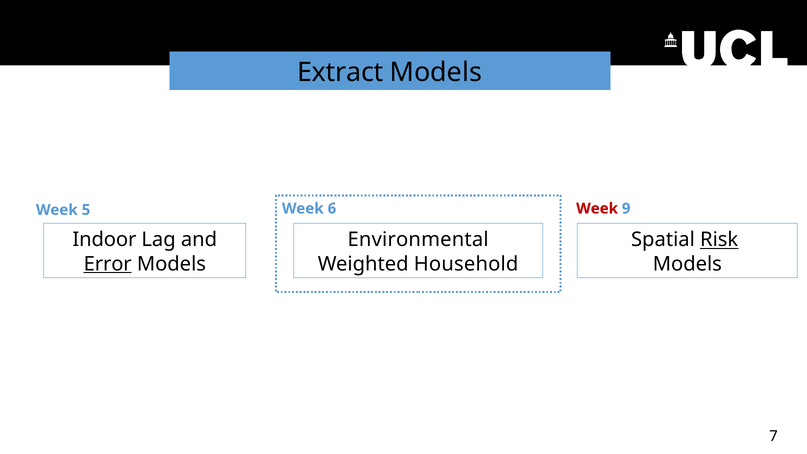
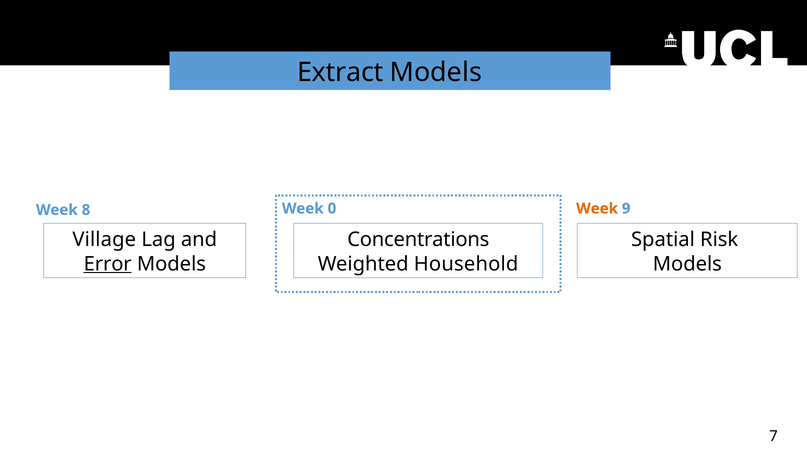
Week at (597, 208) colour: red -> orange
5: 5 -> 8
6: 6 -> 0
Indoor: Indoor -> Village
Environmental: Environmental -> Concentrations
Risk underline: present -> none
